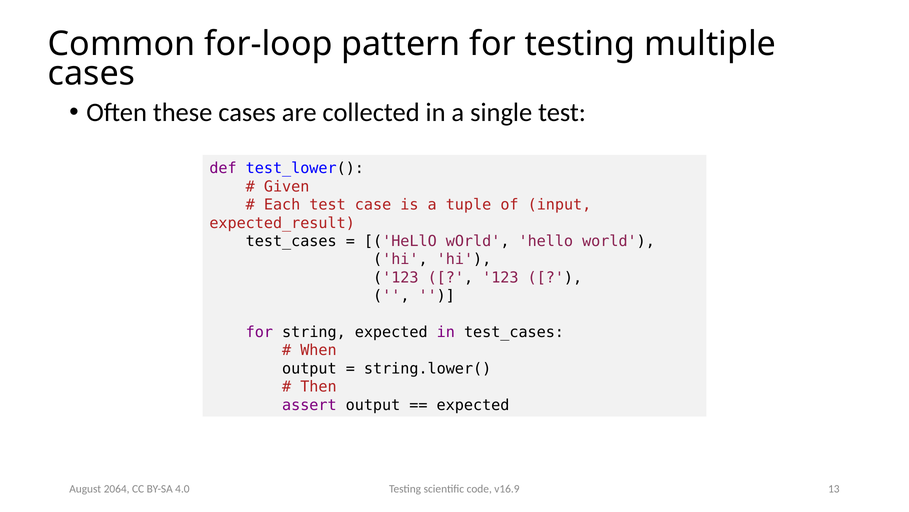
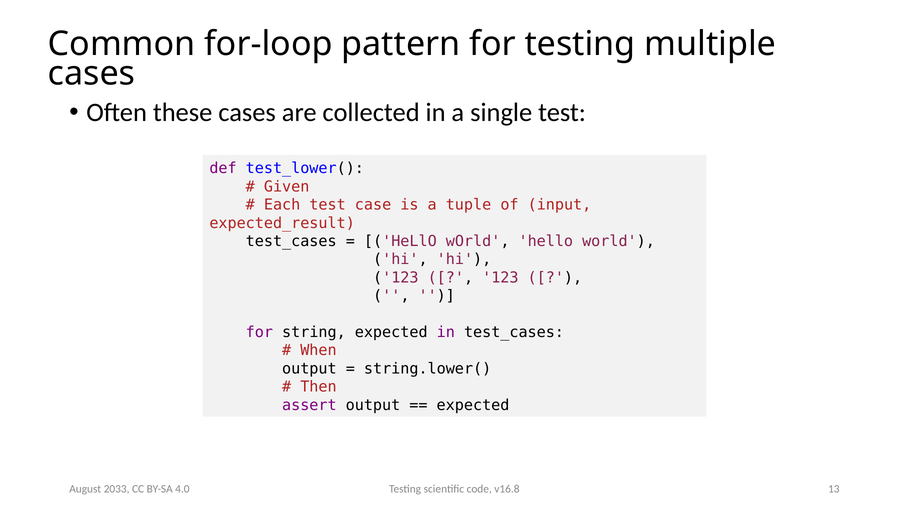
v16.9: v16.9 -> v16.8
2064: 2064 -> 2033
